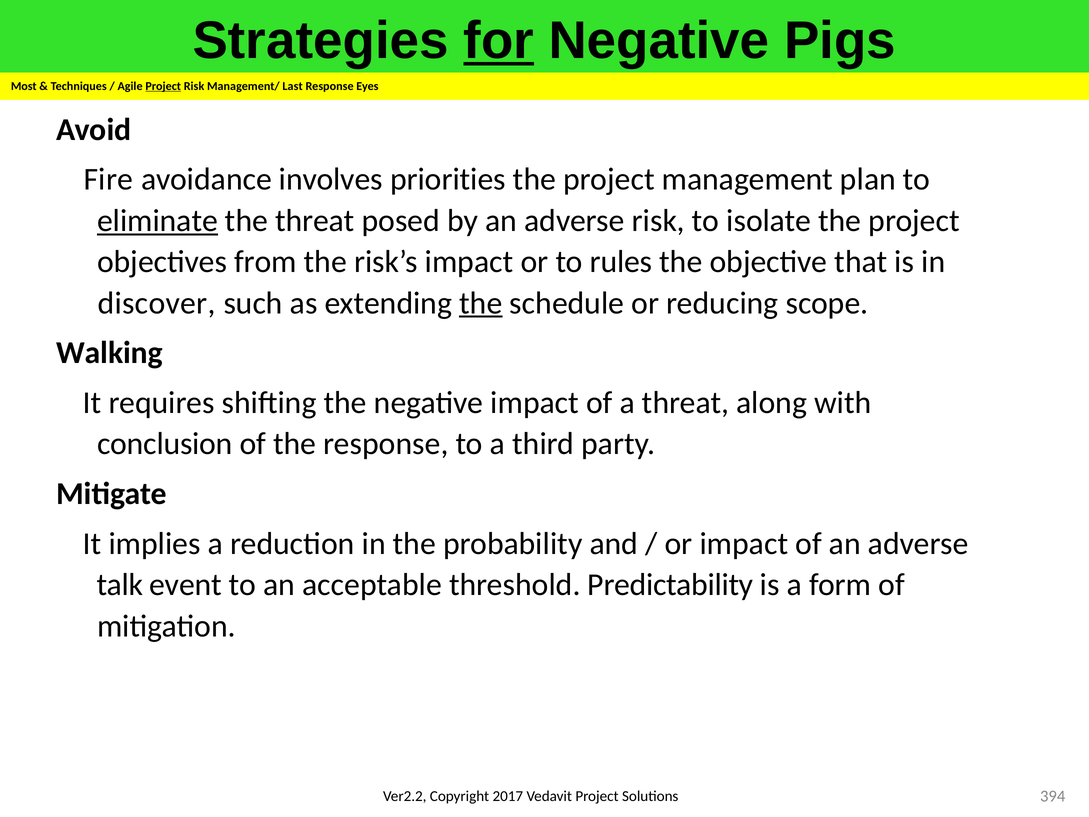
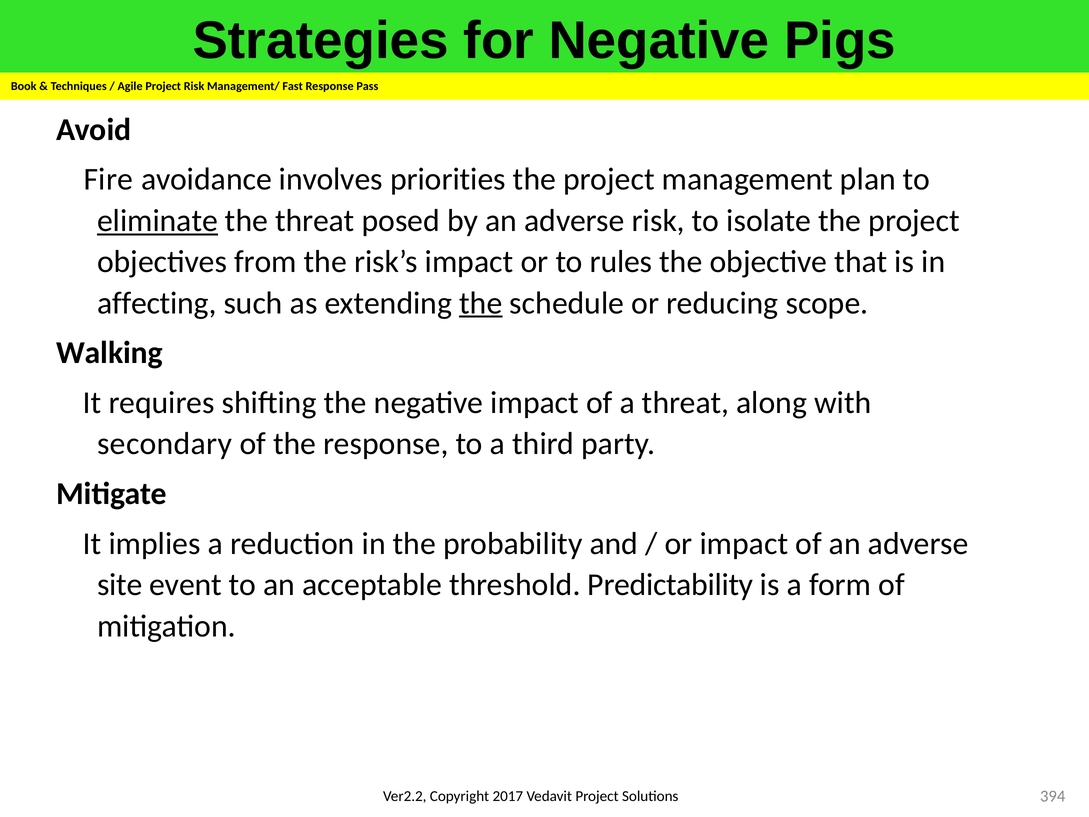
for underline: present -> none
Most: Most -> Book
Project at (163, 86) underline: present -> none
Last: Last -> Fast
Eyes: Eyes -> Pass
discover: discover -> affecting
conclusion: conclusion -> secondary
talk: talk -> site
